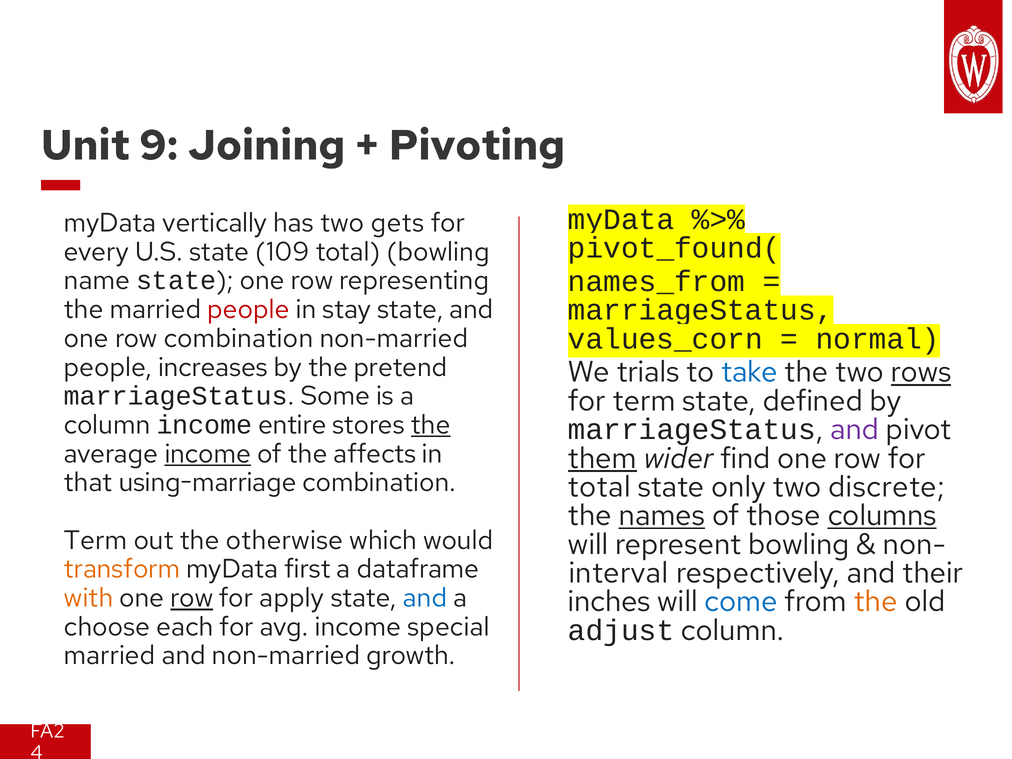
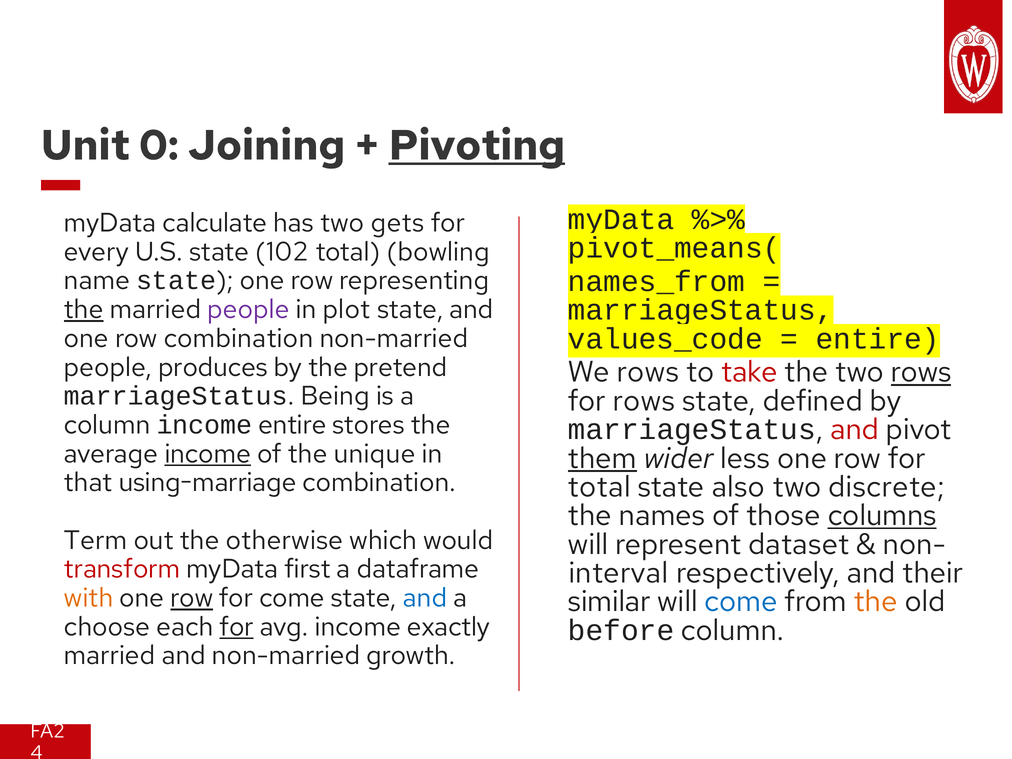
9: 9 -> 0
Pivoting underline: none -> present
vertically: vertically -> calculate
pivot_found(: pivot_found( -> pivot_means(
109: 109 -> 102
the at (84, 310) underline: none -> present
people at (248, 310) colour: red -> purple
stay: stay -> plot
values_corn: values_corn -> values_code
normal at (878, 339): normal -> entire
increases: increases -> produces
We trials: trials -> rows
take colour: blue -> red
Some: Some -> Being
for term: term -> rows
the at (431, 425) underline: present -> none
and at (855, 430) colour: purple -> red
affects: affects -> unique
find: find -> less
only: only -> also
names underline: present -> none
represent bowling: bowling -> dataset
transform colour: orange -> red
for apply: apply -> come
inches: inches -> similar
for at (237, 627) underline: none -> present
special: special -> exactly
adjust: adjust -> before
